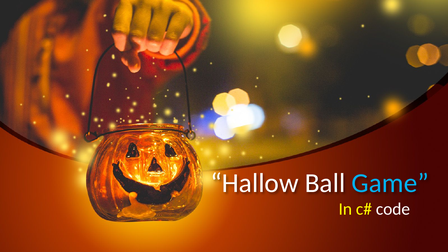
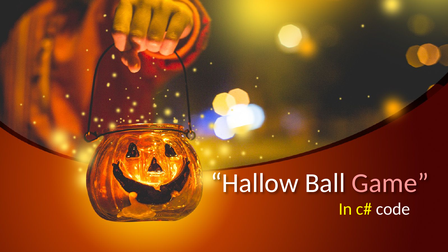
Game colour: light blue -> pink
